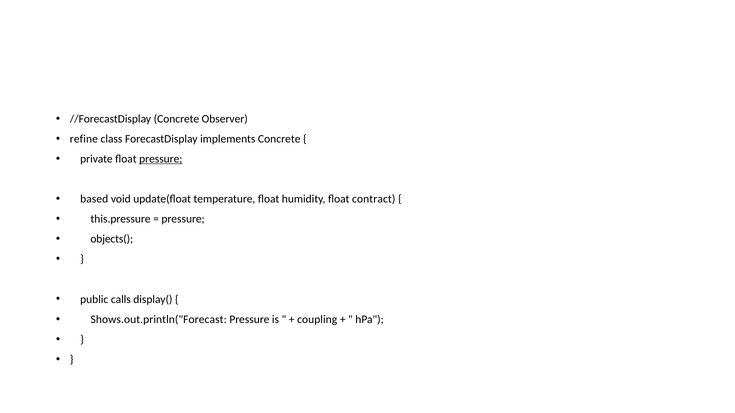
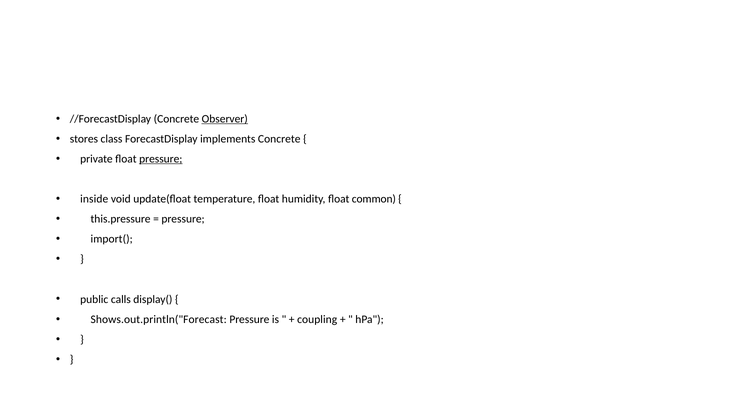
Observer underline: none -> present
refine: refine -> stores
based: based -> inside
contract: contract -> common
objects(: objects( -> import(
